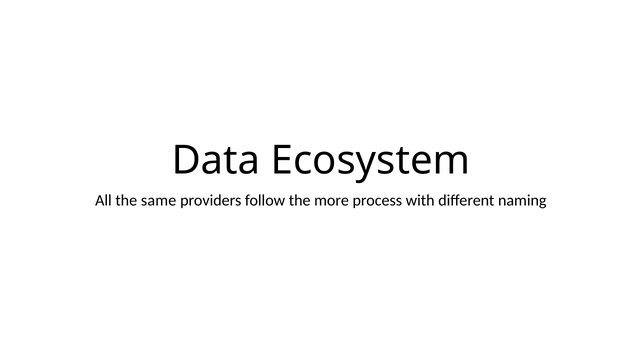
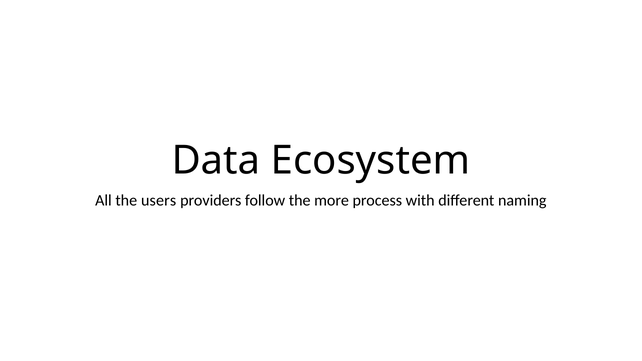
same: same -> users
